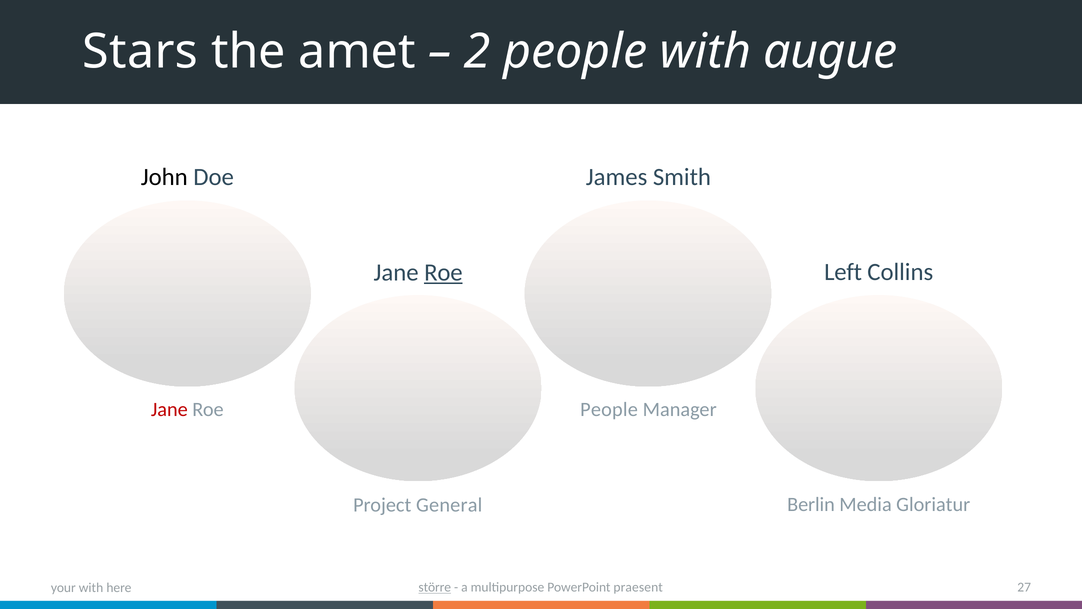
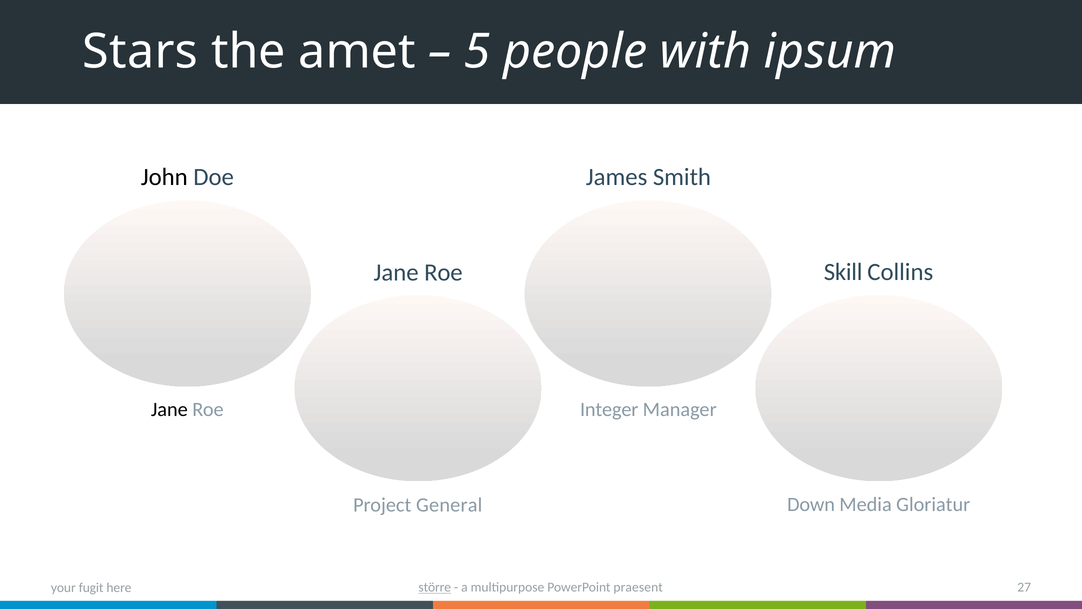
2: 2 -> 5
augue: augue -> ipsum
Left: Left -> Skill
Roe at (443, 272) underline: present -> none
Jane at (169, 409) colour: red -> black
People at (609, 409): People -> Integer
Berlin: Berlin -> Down
your with: with -> fugit
